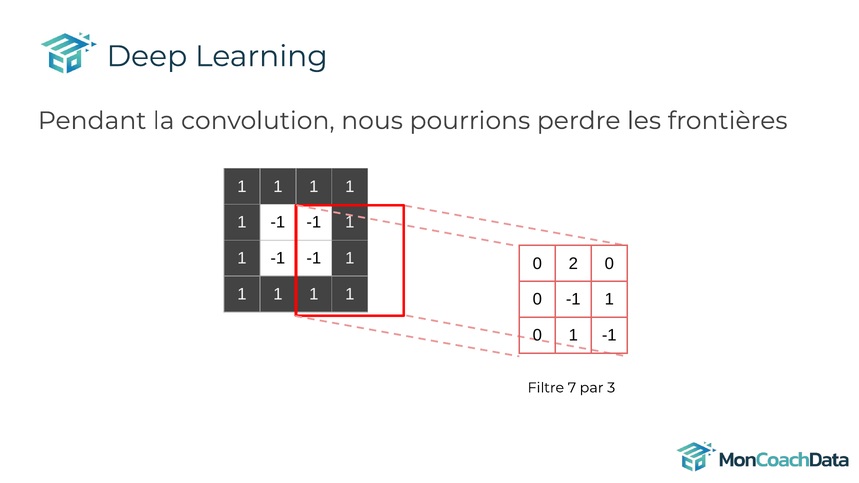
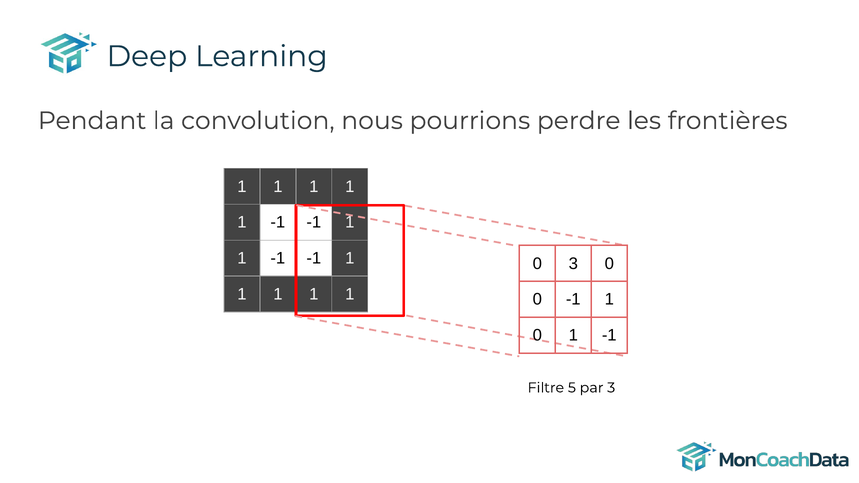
0 2: 2 -> 3
7: 7 -> 5
